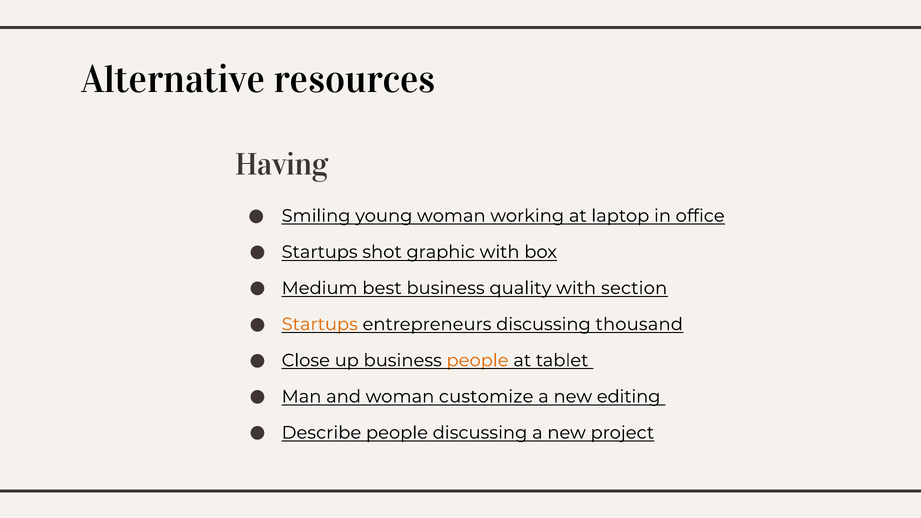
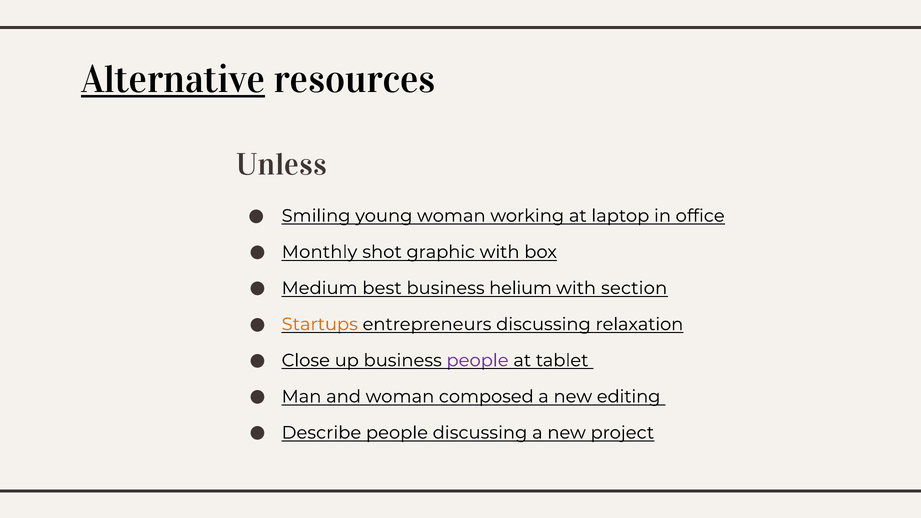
Alternative underline: none -> present
Having: Having -> Unless
Startups at (320, 252): Startups -> Monthly
quality: quality -> helium
thousand: thousand -> relaxation
people at (478, 360) colour: orange -> purple
customize: customize -> composed
